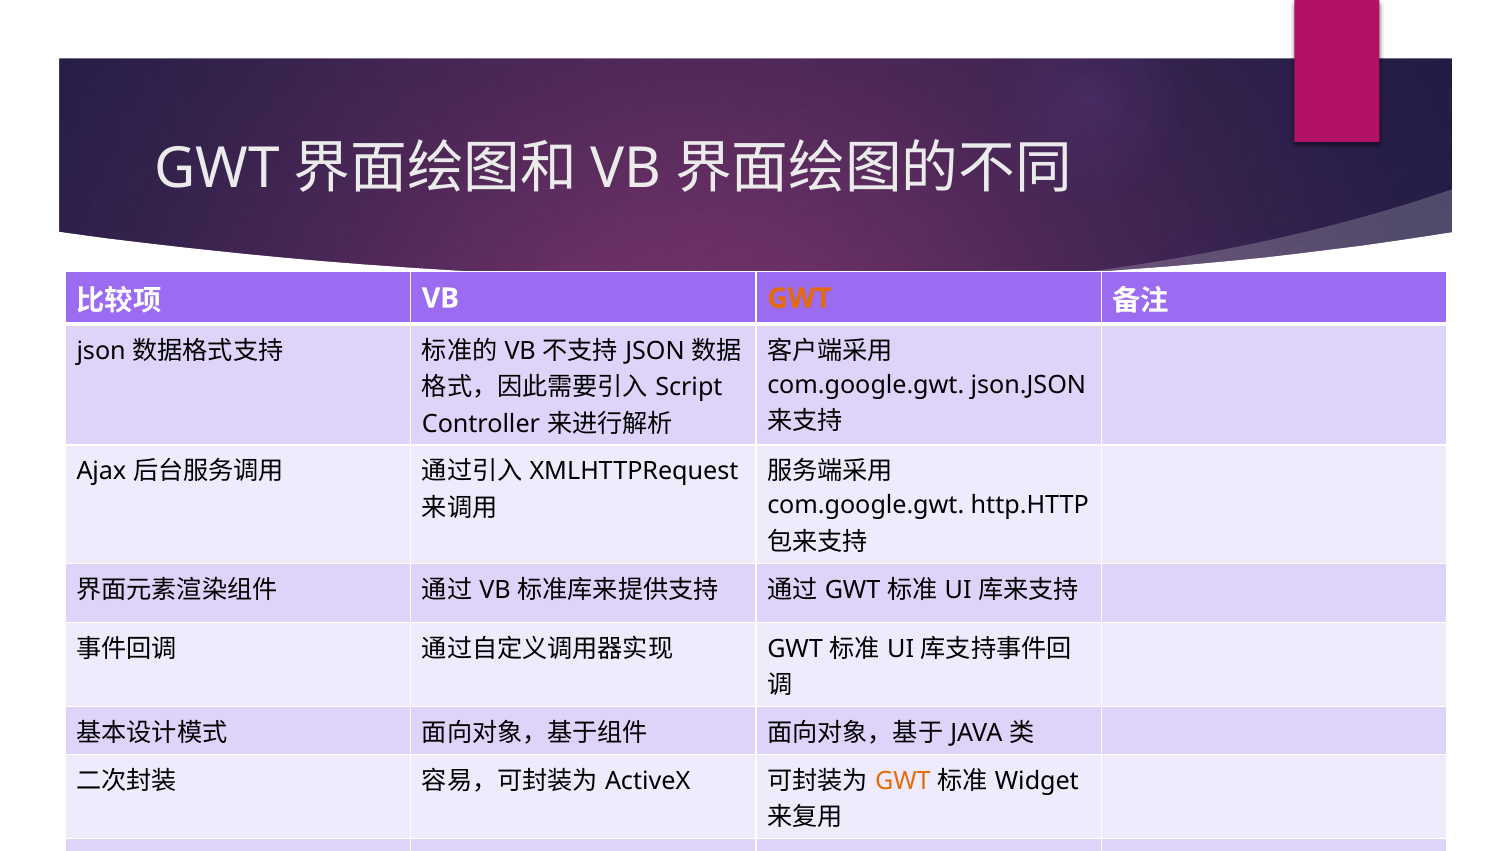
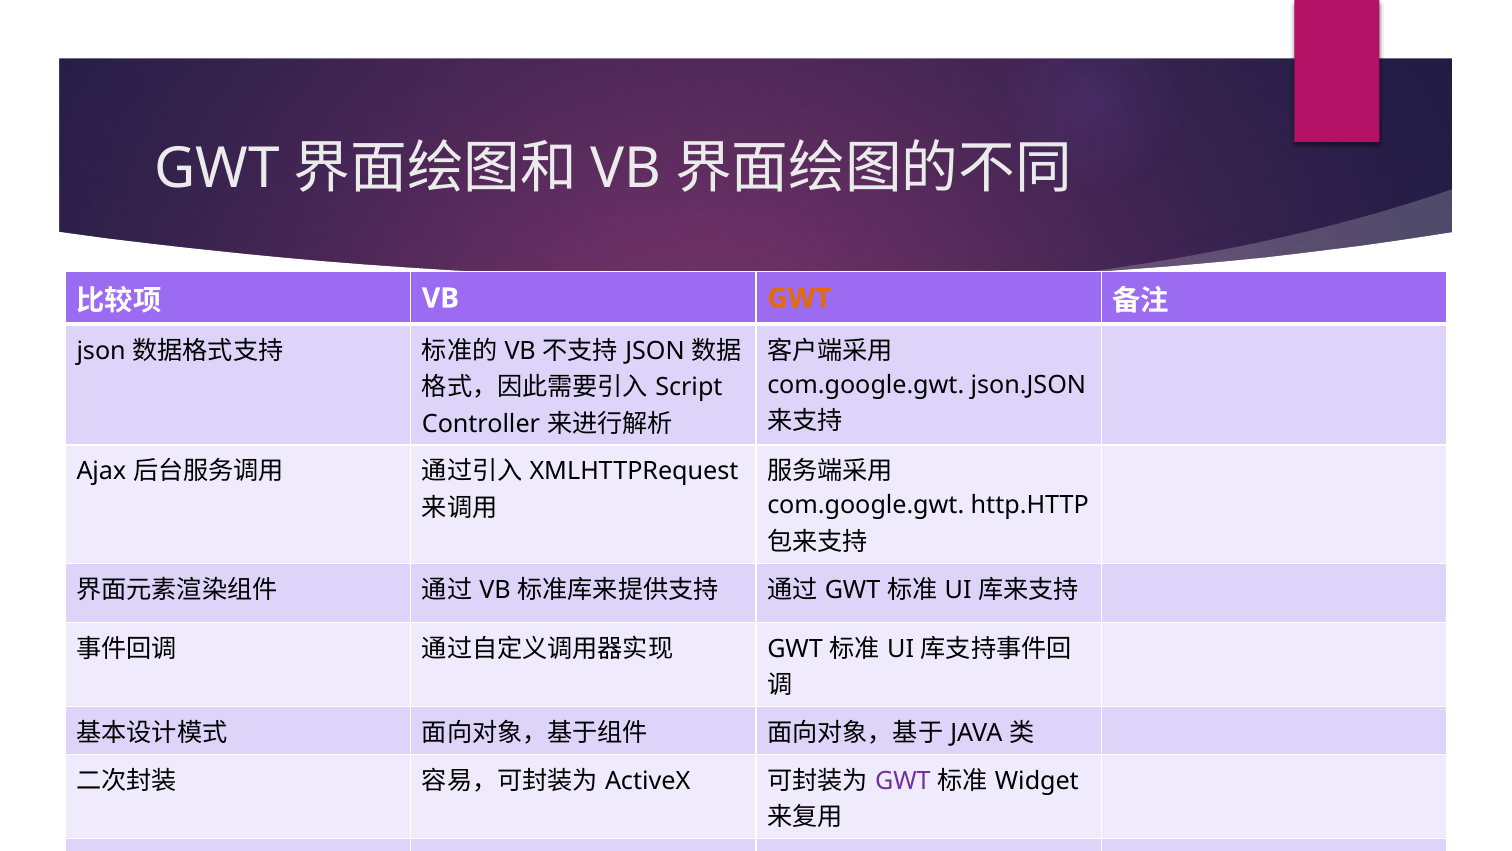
GWT at (903, 781) colour: orange -> purple
